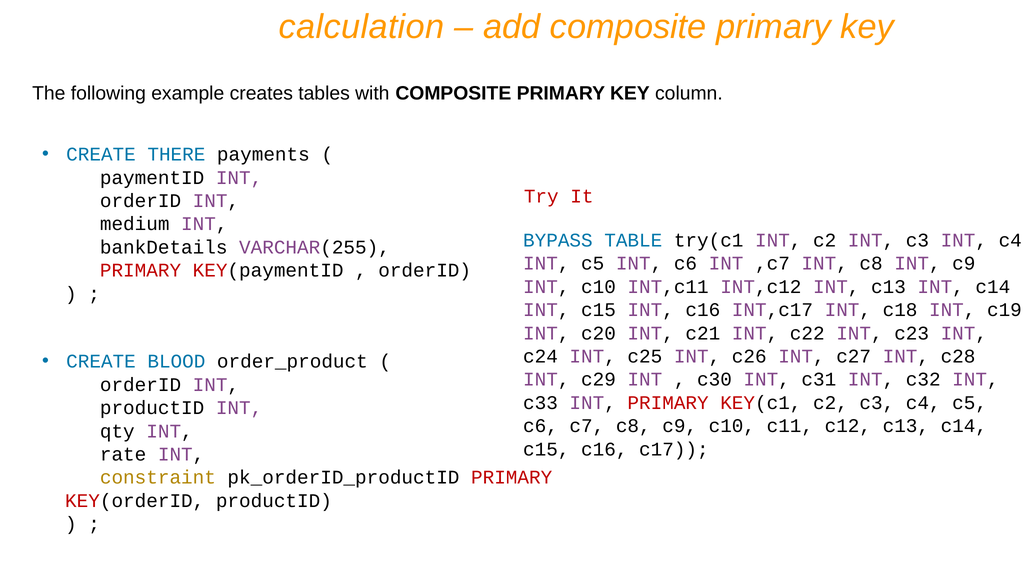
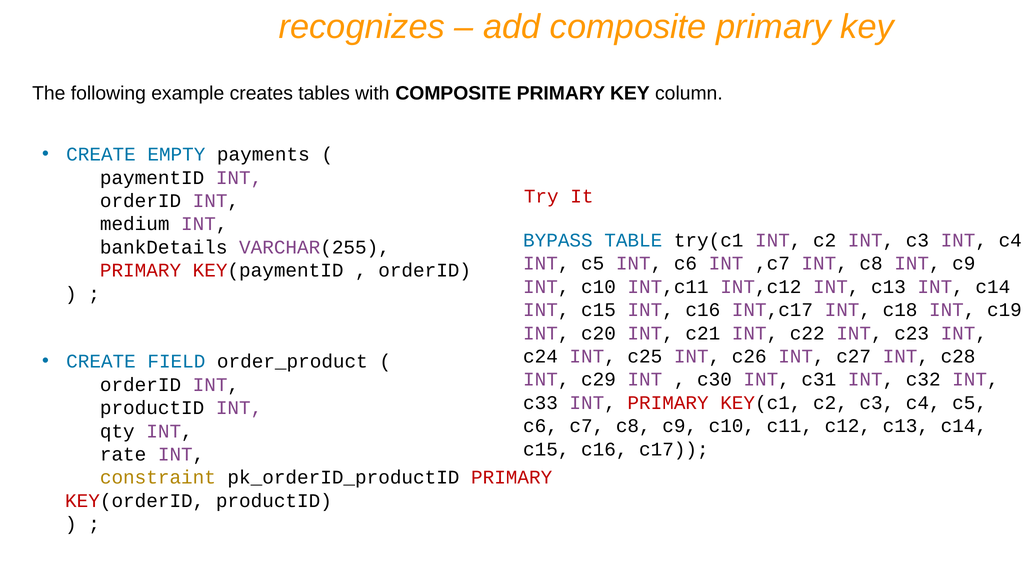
calculation: calculation -> recognizes
THERE: THERE -> EMPTY
BLOOD: BLOOD -> FIELD
